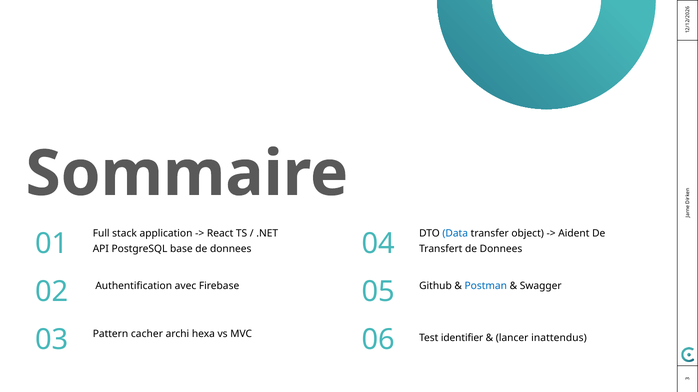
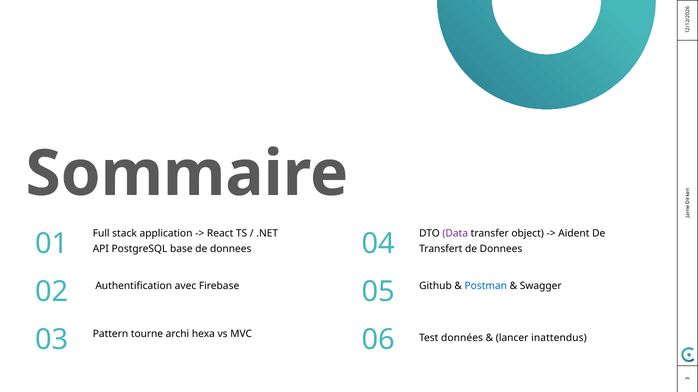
Data colour: blue -> purple
cacher: cacher -> tourne
identifier: identifier -> données
